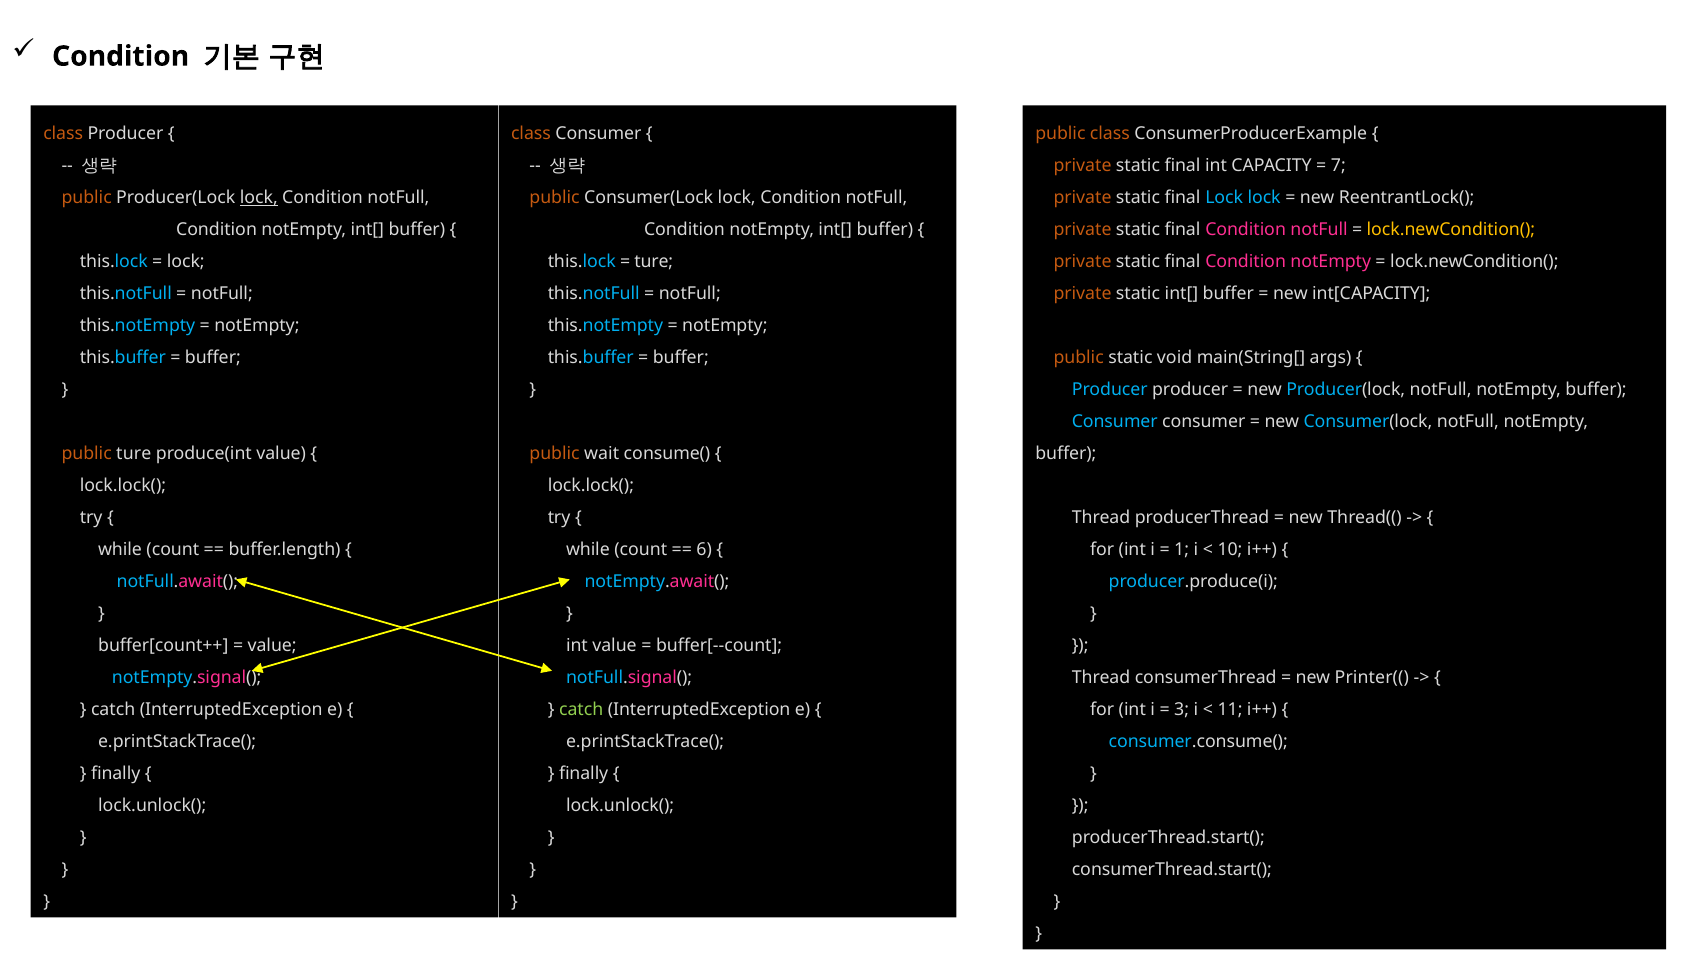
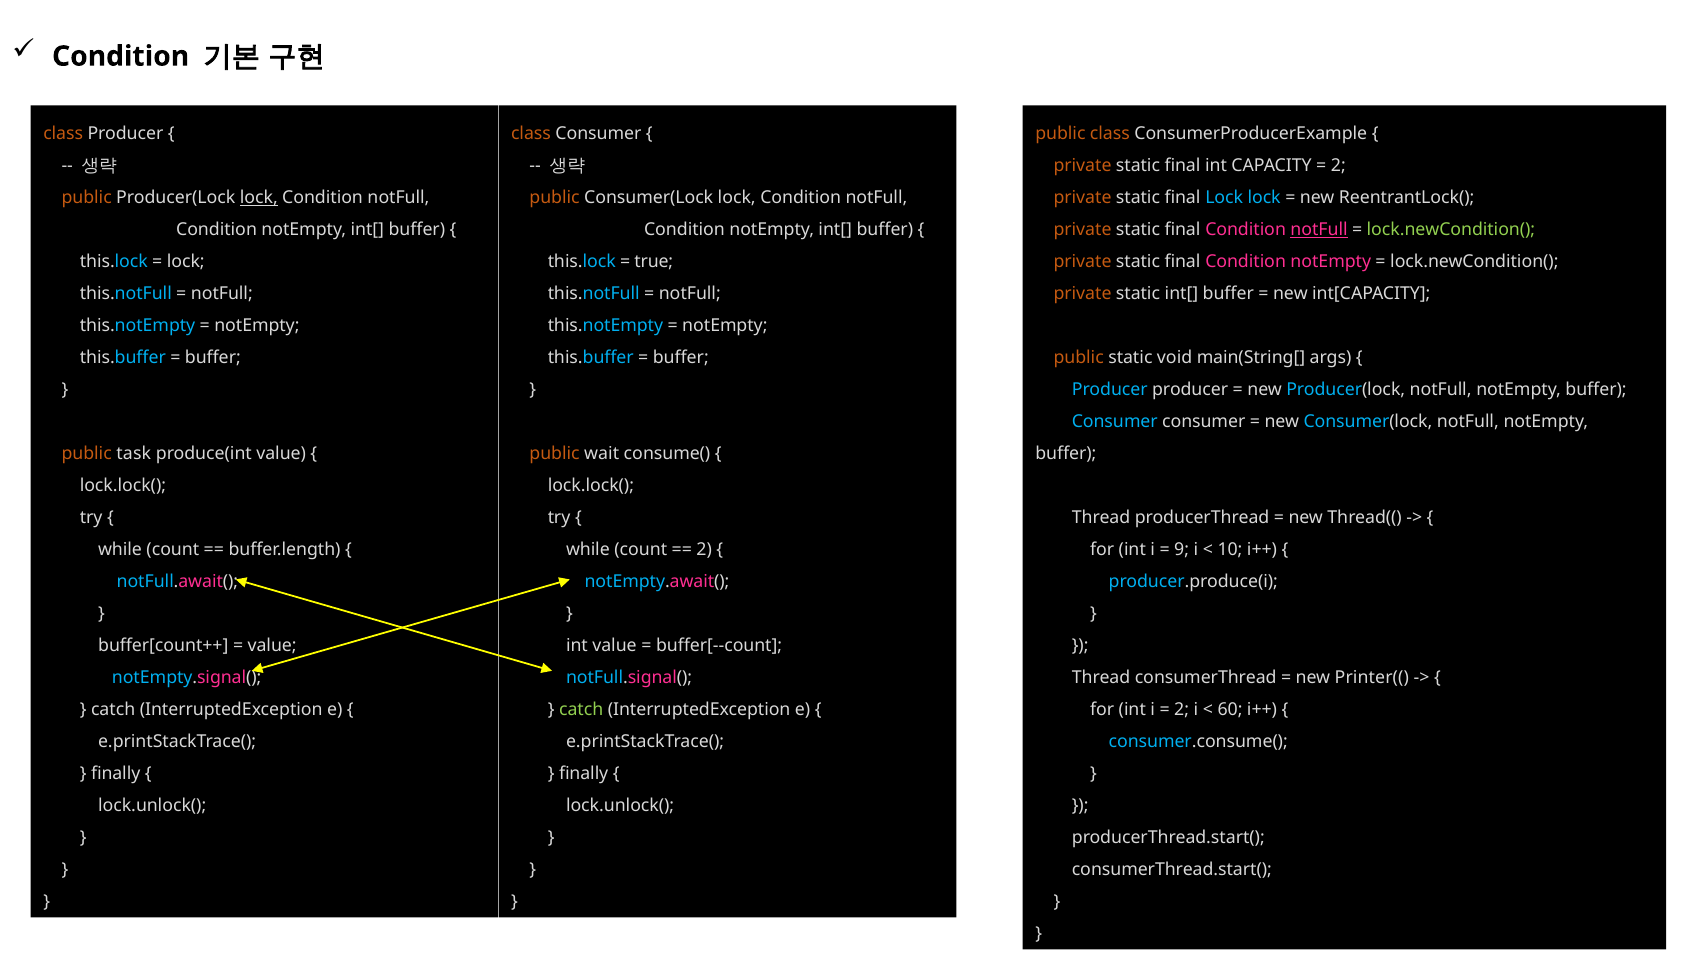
7 at (1338, 166): 7 -> 2
notFull at (1319, 230) underline: none -> present
lock.newCondition( at (1451, 230) colour: yellow -> light green
ture at (654, 262): ture -> true
public ture: ture -> task
6 at (704, 550): 6 -> 2
1: 1 -> 9
3 at (1182, 709): 3 -> 2
11: 11 -> 60
